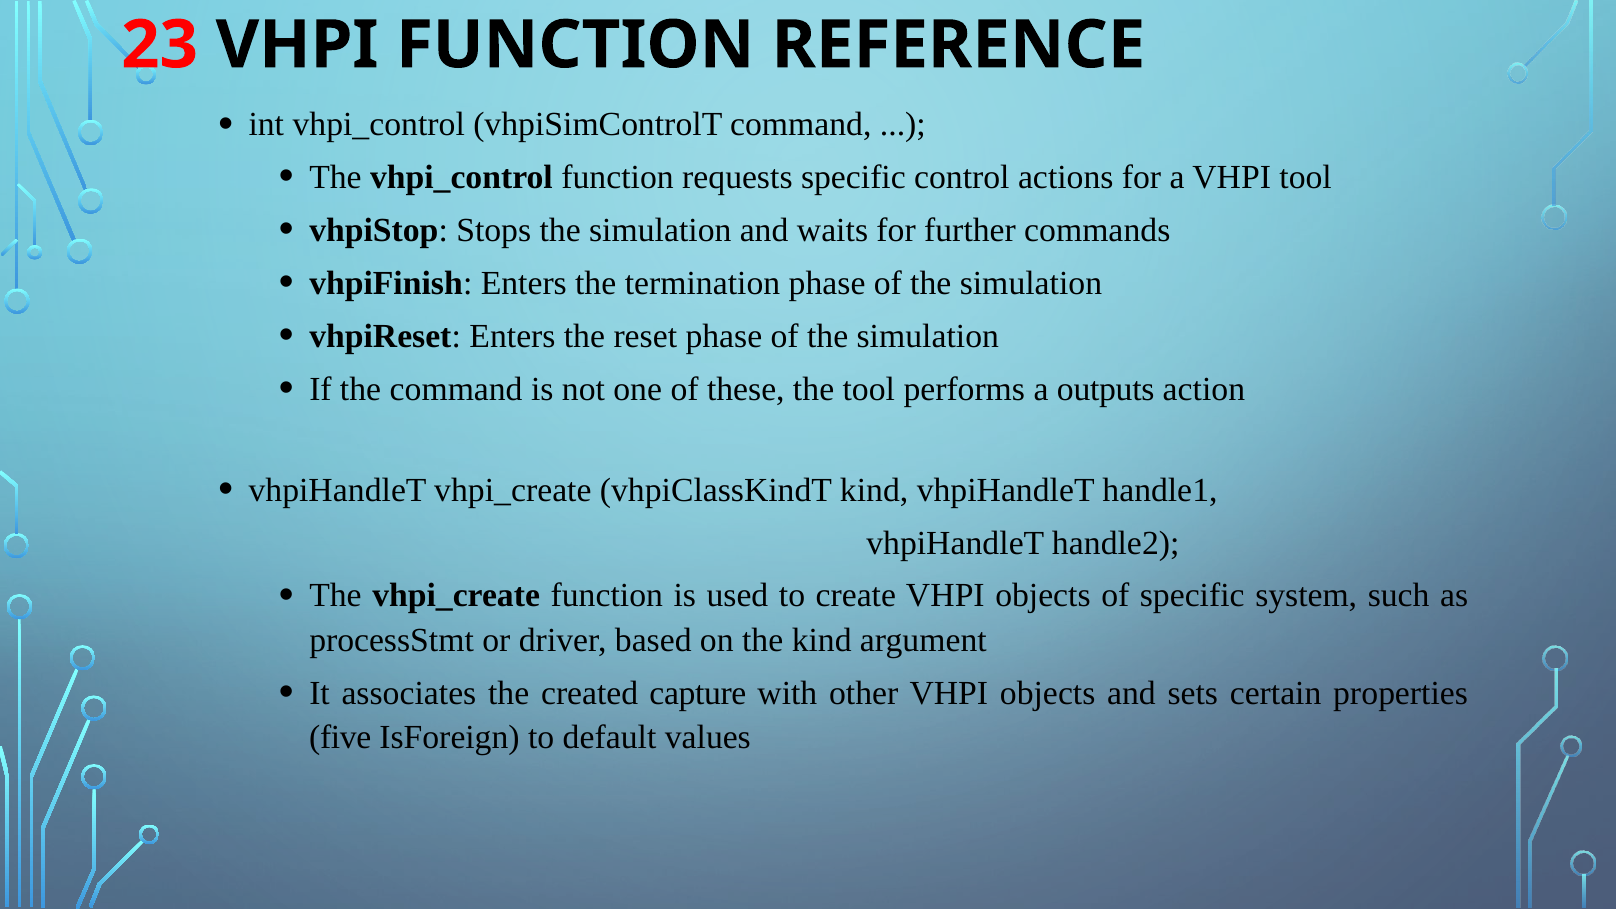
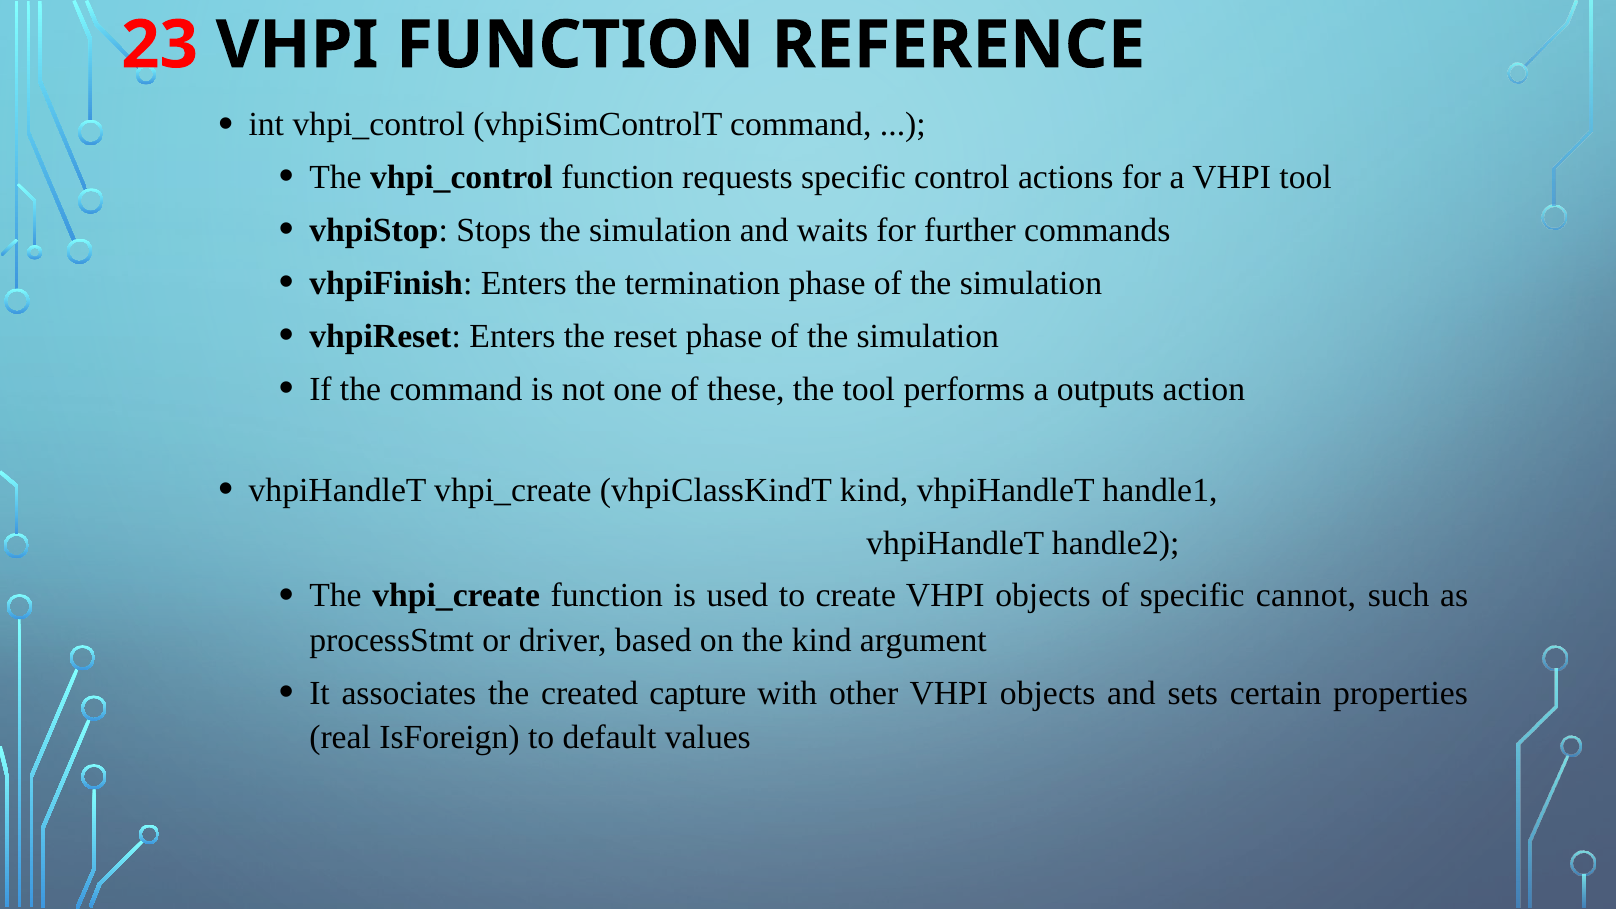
system: system -> cannot
five: five -> real
